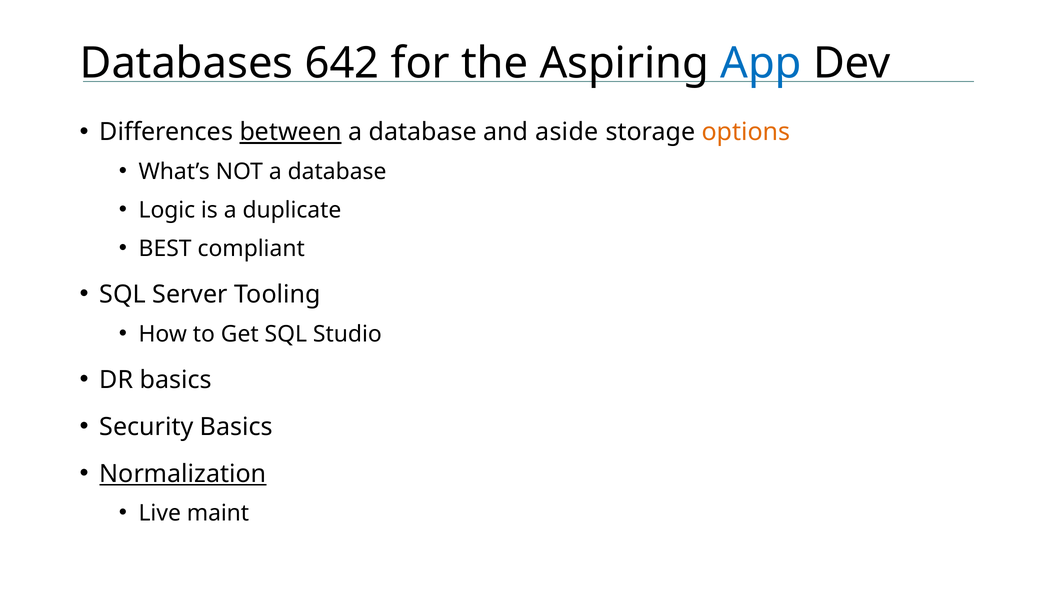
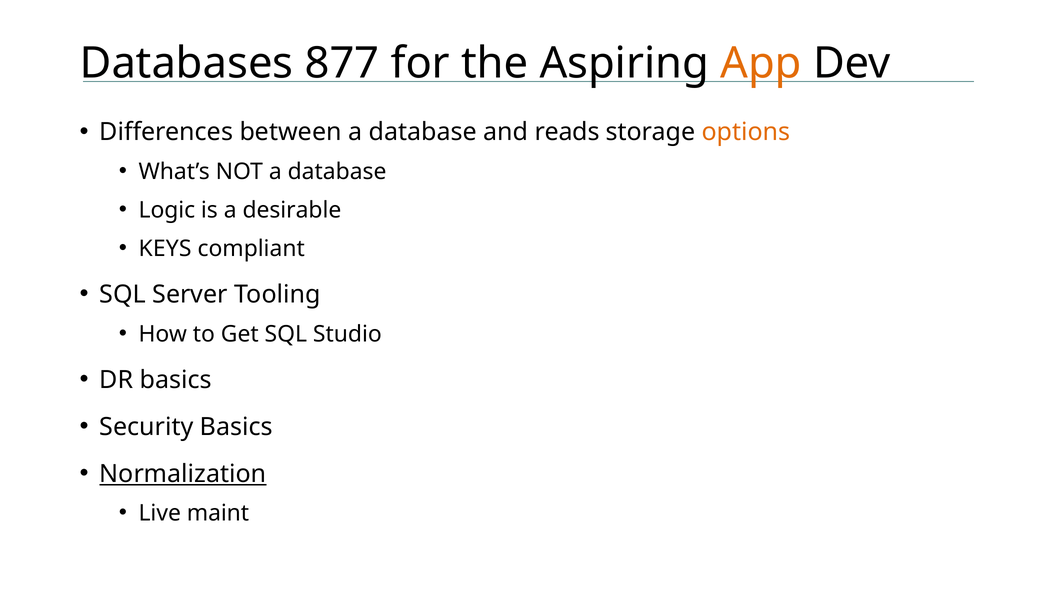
642: 642 -> 877
App colour: blue -> orange
between underline: present -> none
aside: aside -> reads
duplicate: duplicate -> desirable
BEST: BEST -> KEYS
